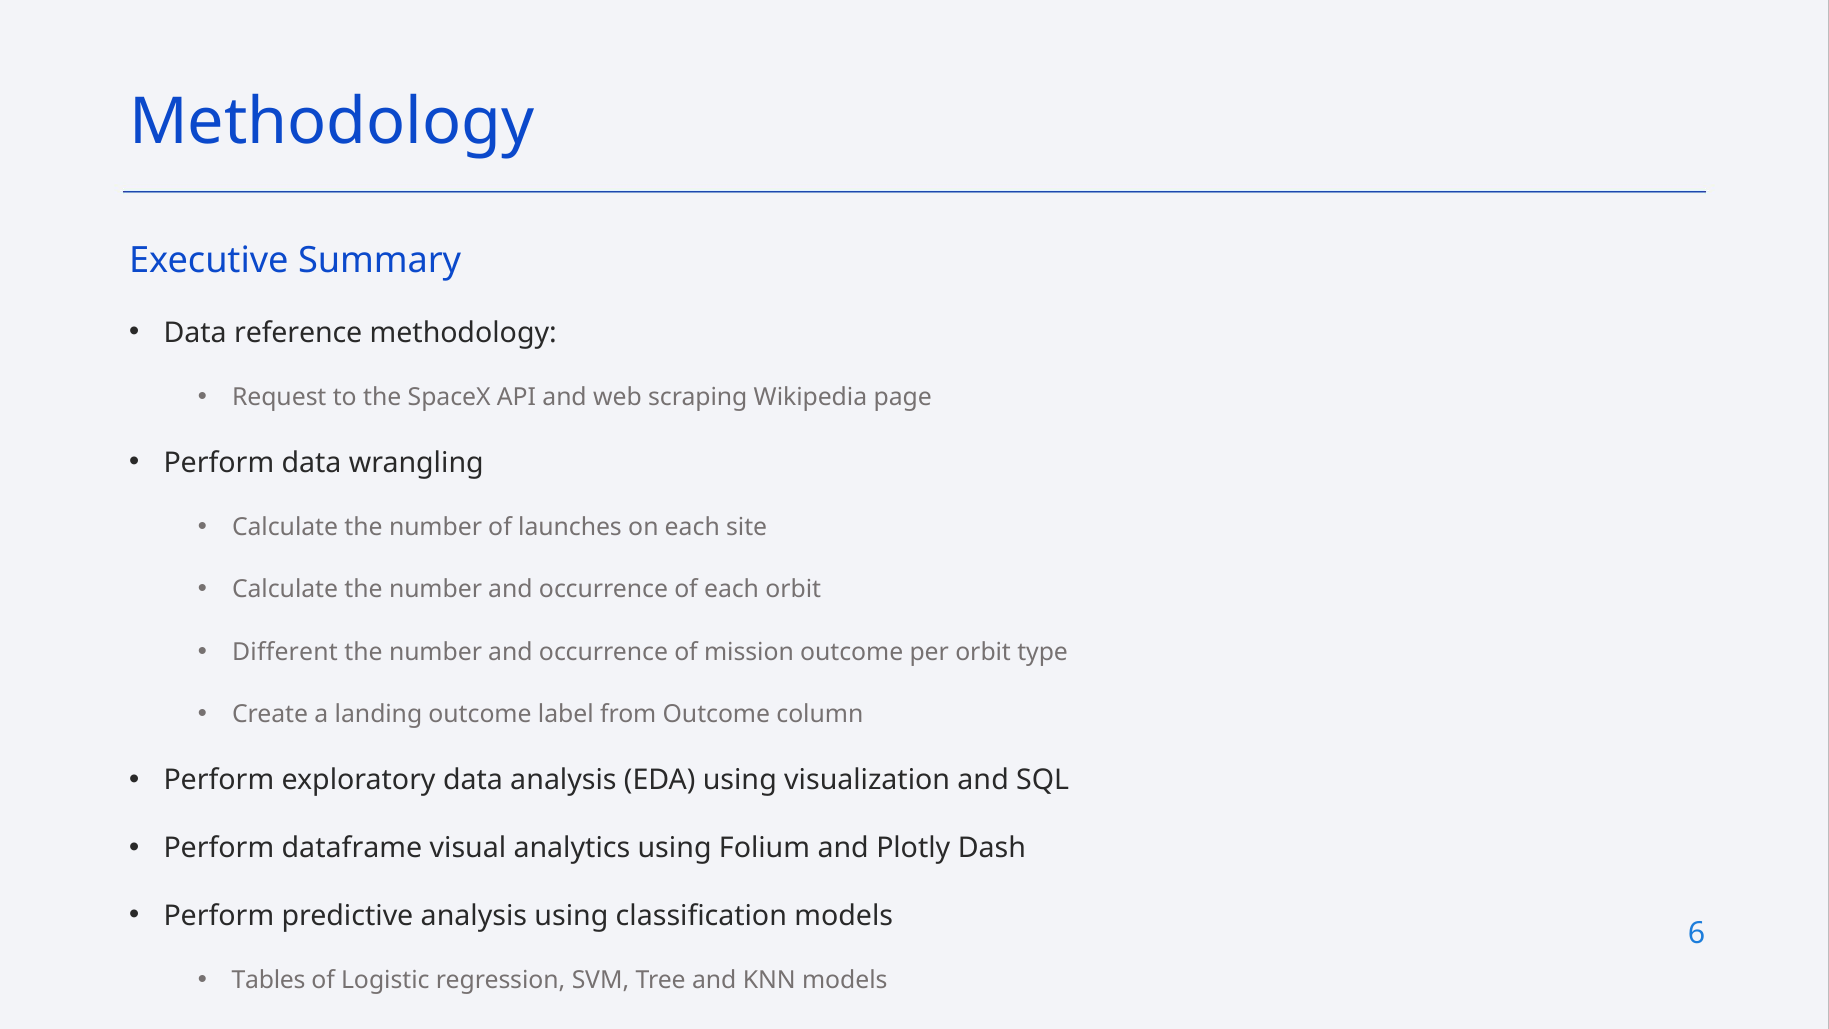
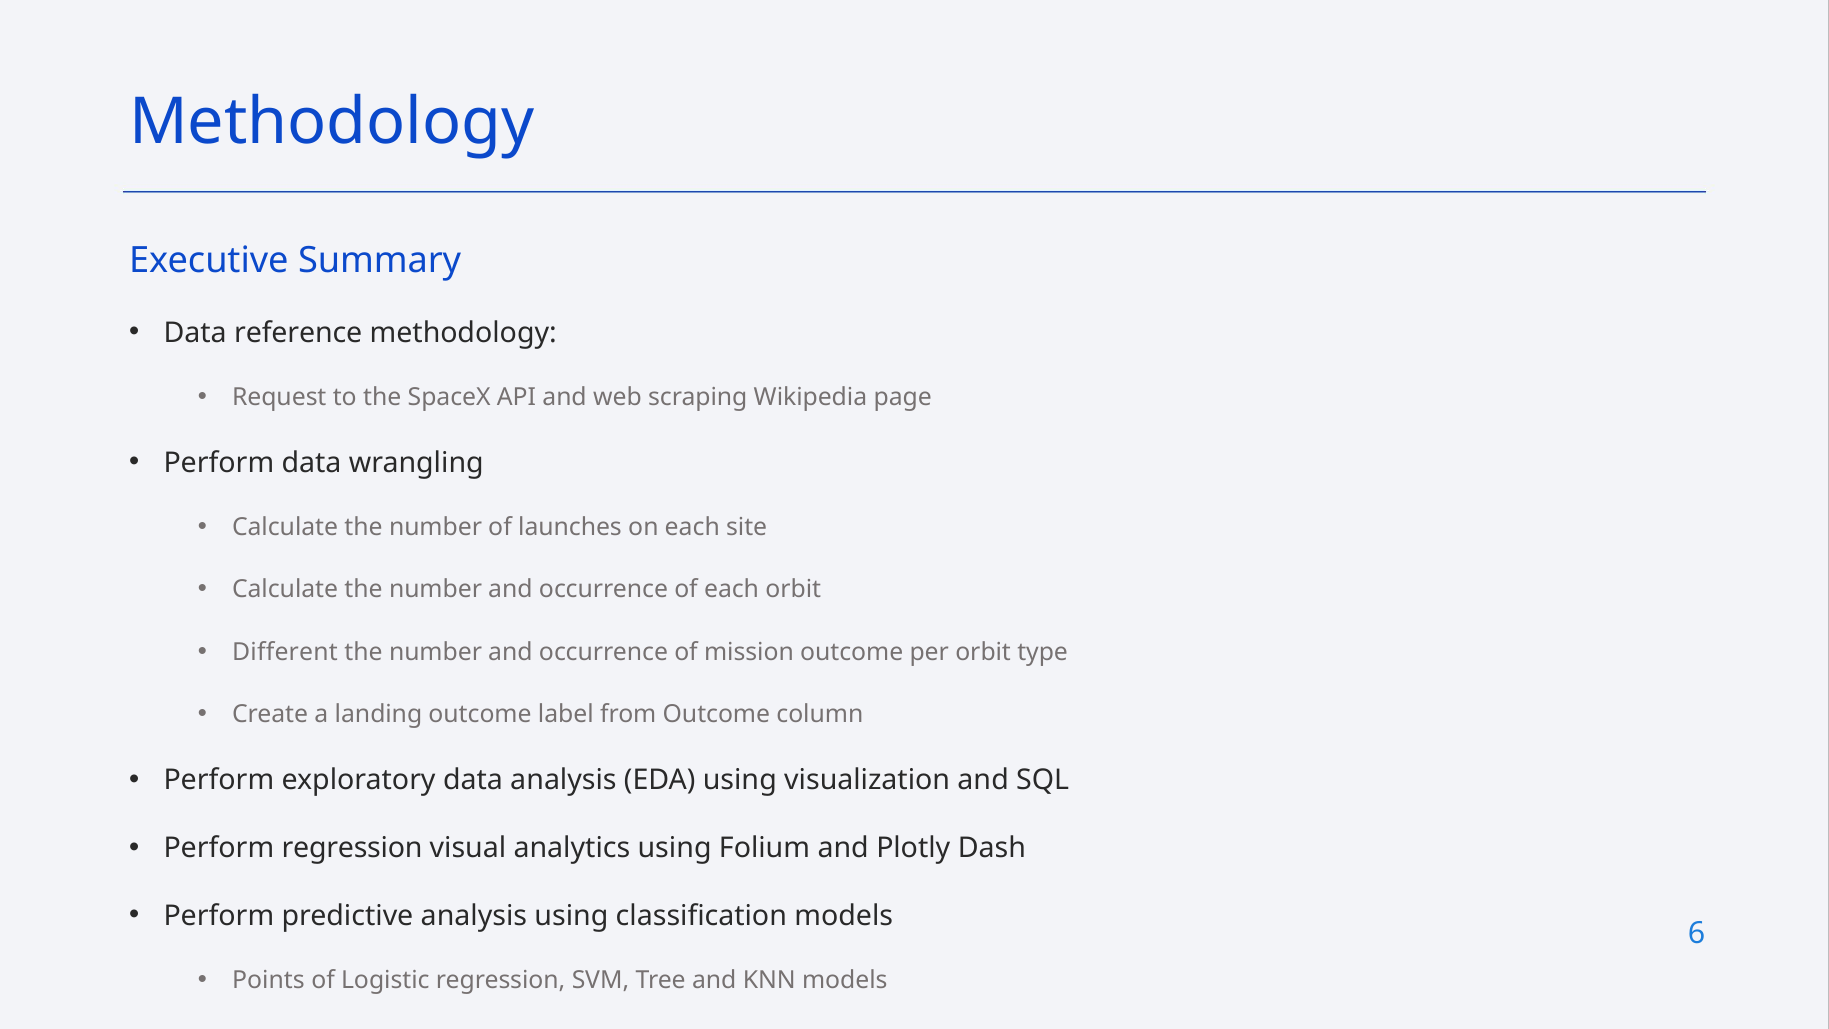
Perform dataframe: dataframe -> regression
Tables: Tables -> Points
